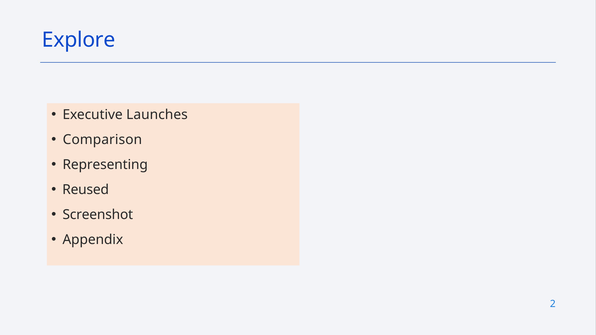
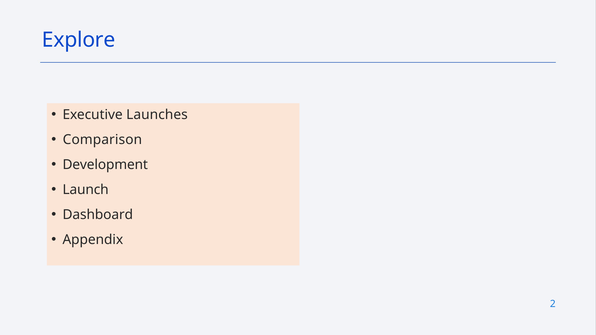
Representing: Representing -> Development
Reused: Reused -> Launch
Screenshot: Screenshot -> Dashboard
